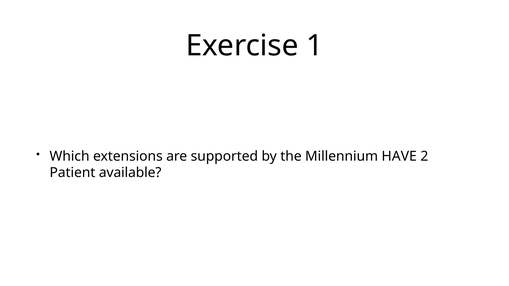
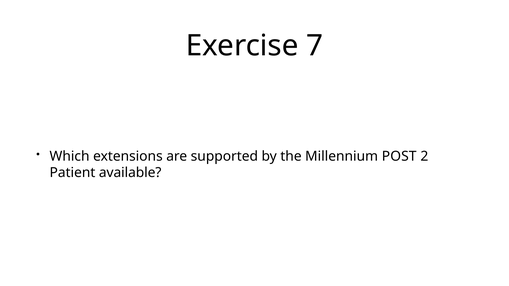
1: 1 -> 7
HAVE: HAVE -> POST
